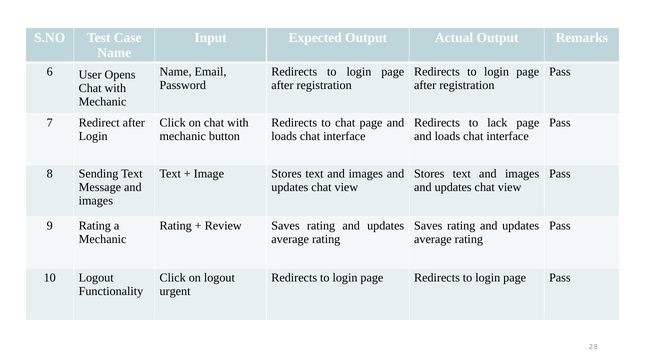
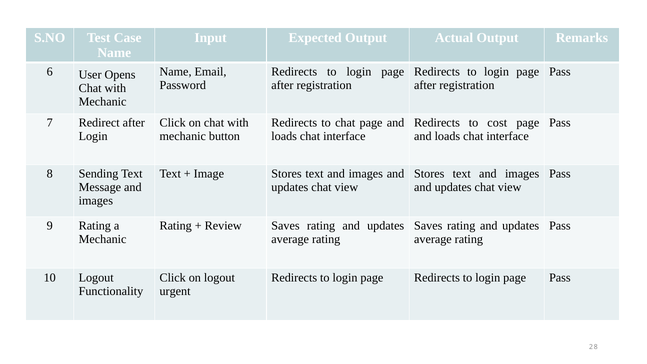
lack: lack -> cost
